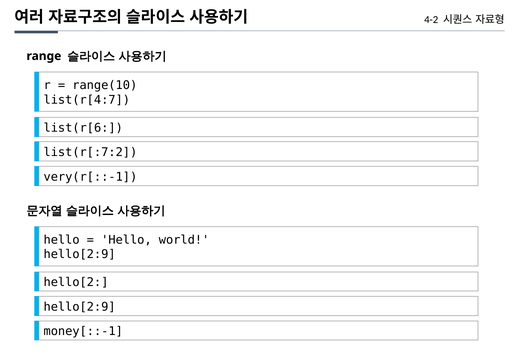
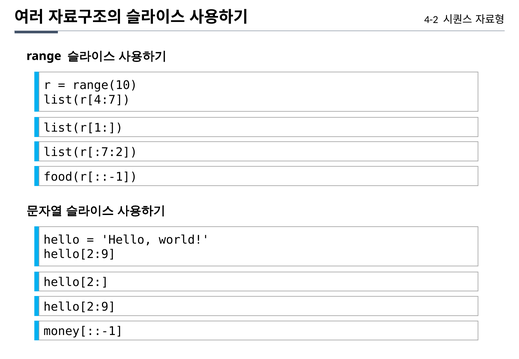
list(r[6: list(r[6 -> list(r[1
very(r[::-1: very(r[::-1 -> food(r[::-1
